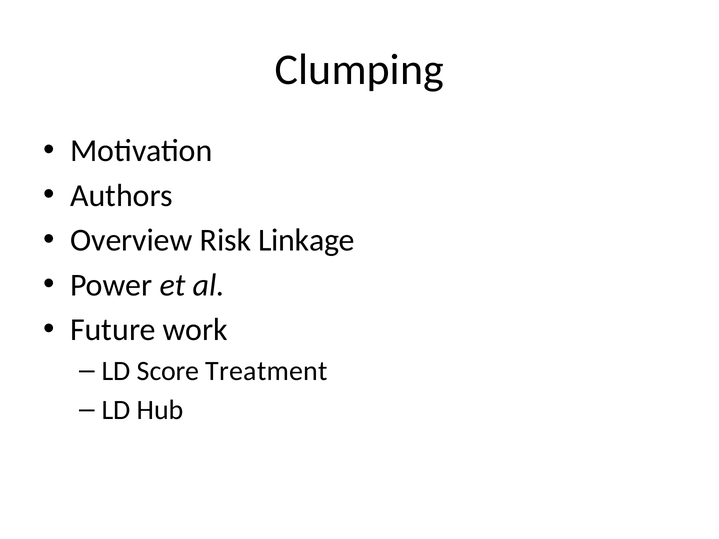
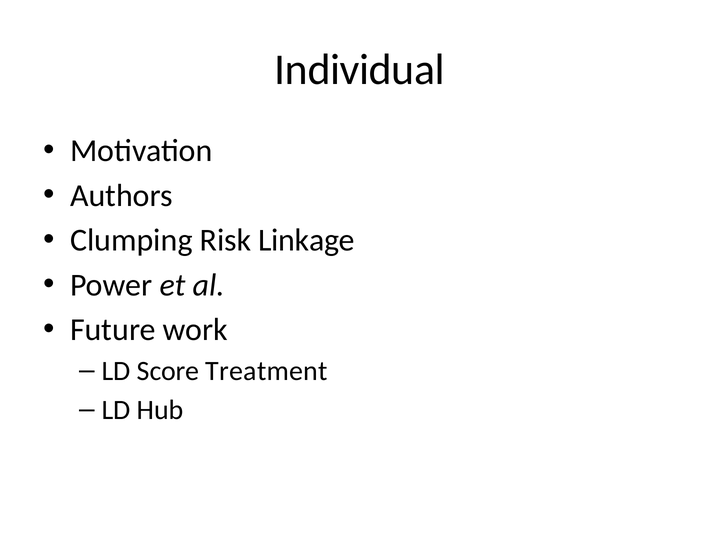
Clumping: Clumping -> Individual
Overview: Overview -> Clumping
